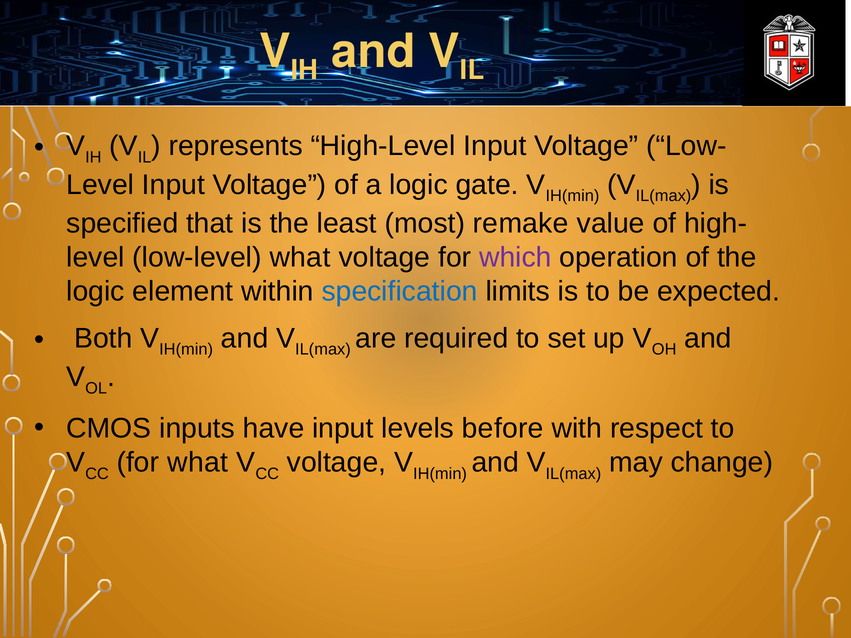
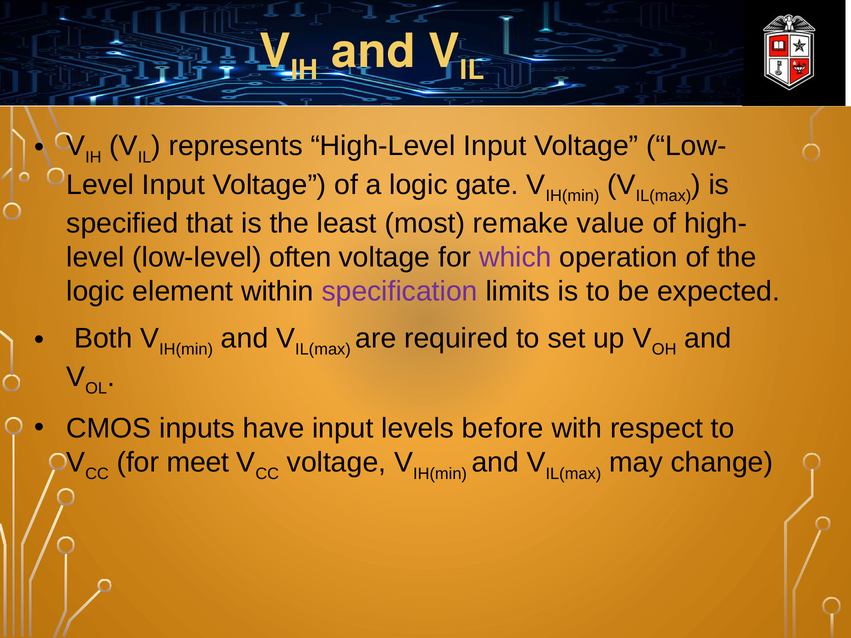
low-level what: what -> often
specification colour: blue -> purple
for what: what -> meet
